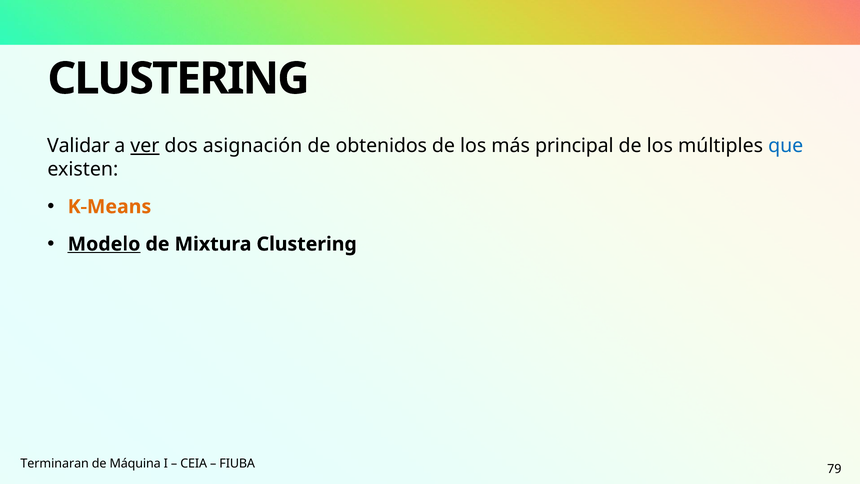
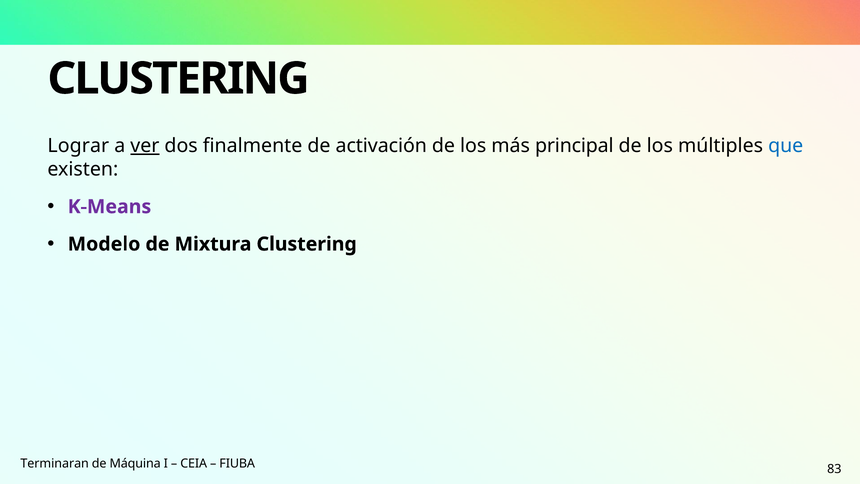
Validar: Validar -> Lograr
asignación: asignación -> finalmente
obtenidos: obtenidos -> activación
K-Means colour: orange -> purple
Modelo underline: present -> none
79: 79 -> 83
